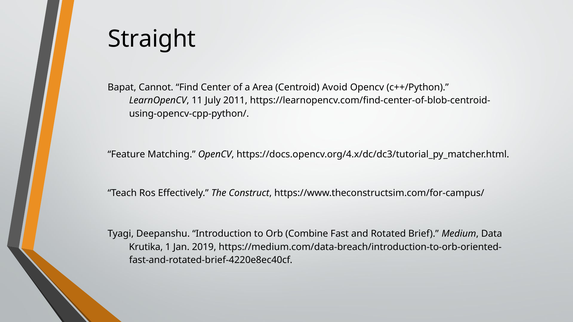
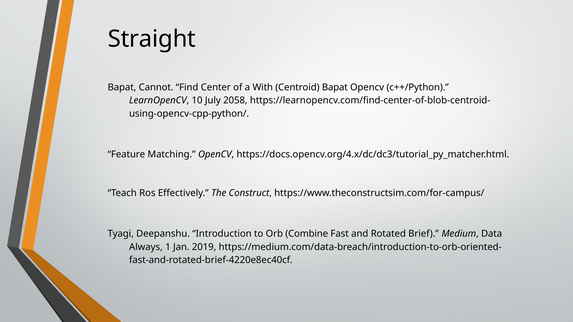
Area: Area -> With
Centroid Avoid: Avoid -> Bapat
11: 11 -> 10
2011: 2011 -> 2058
Krutika: Krutika -> Always
